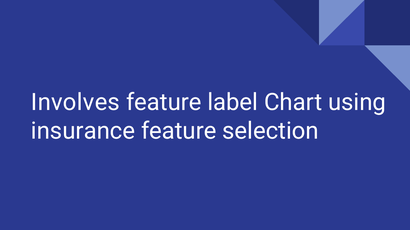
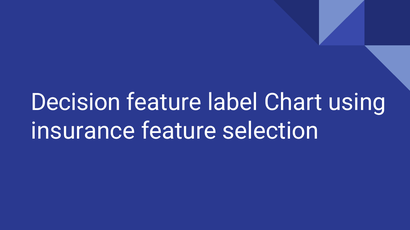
Involves: Involves -> Decision
